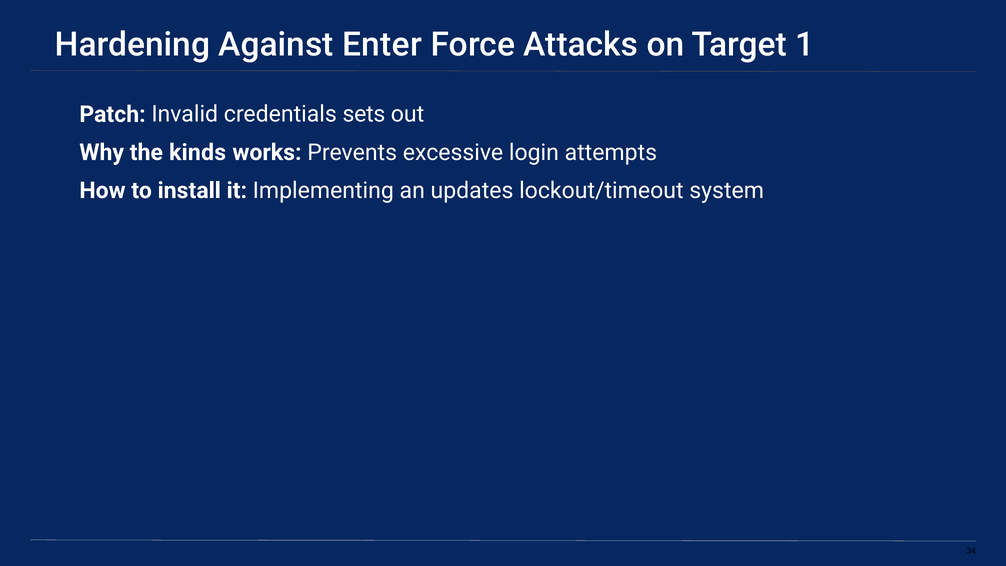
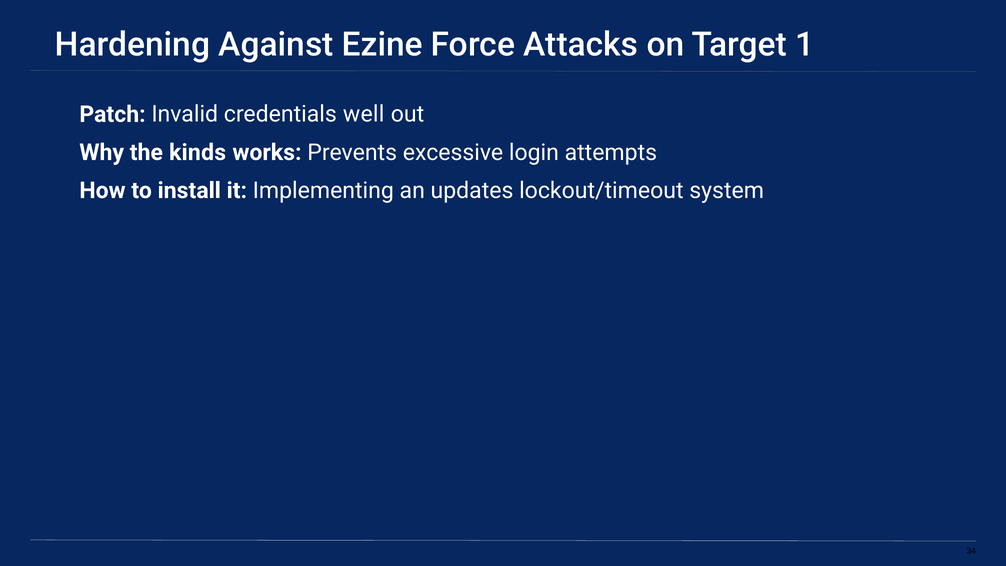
Enter: Enter -> Ezine
sets: sets -> well
